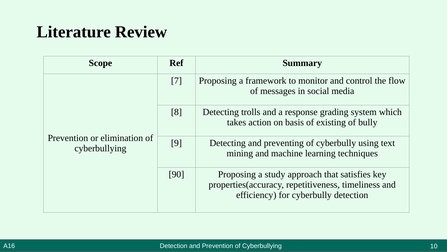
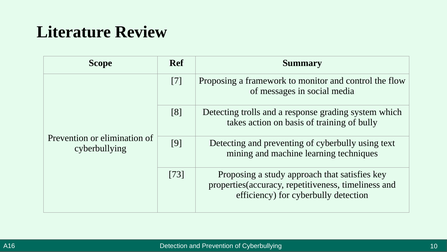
existing: existing -> training
90: 90 -> 73
